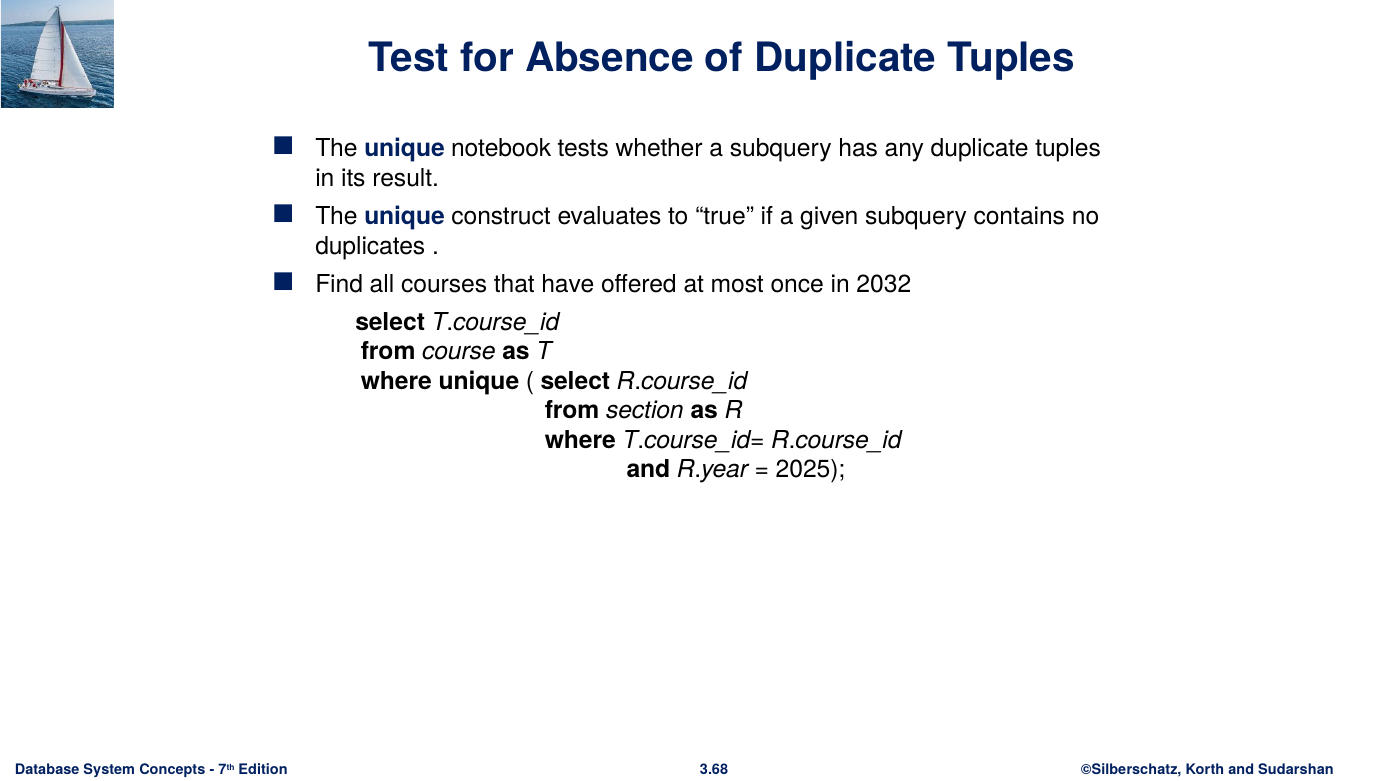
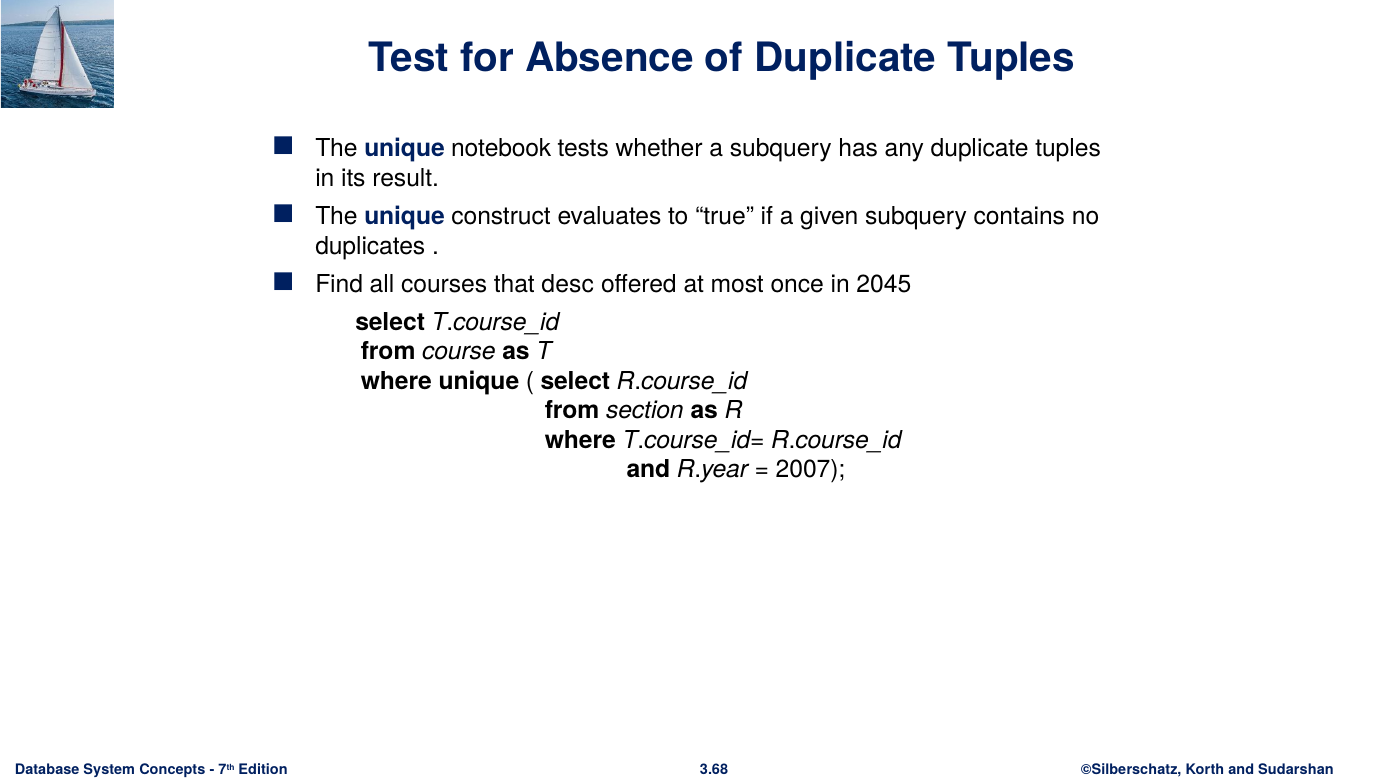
have: have -> desc
2032: 2032 -> 2045
2025: 2025 -> 2007
